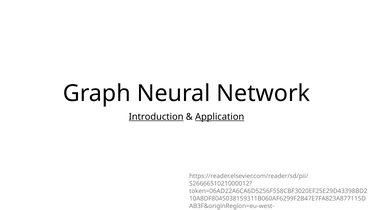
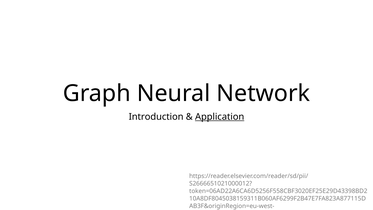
Introduction underline: present -> none
